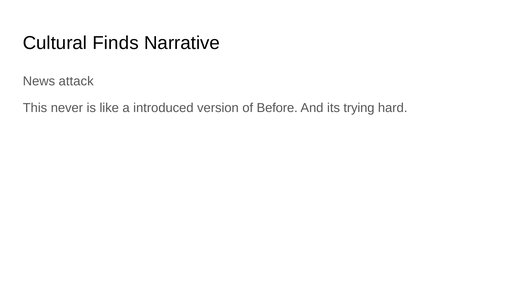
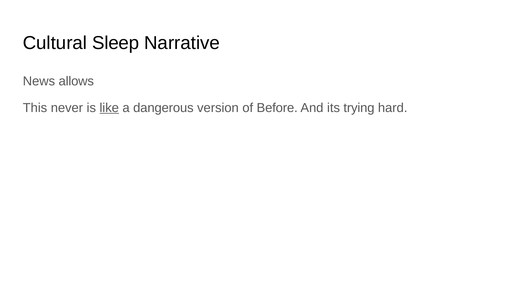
Finds: Finds -> Sleep
attack: attack -> allows
like underline: none -> present
introduced: introduced -> dangerous
